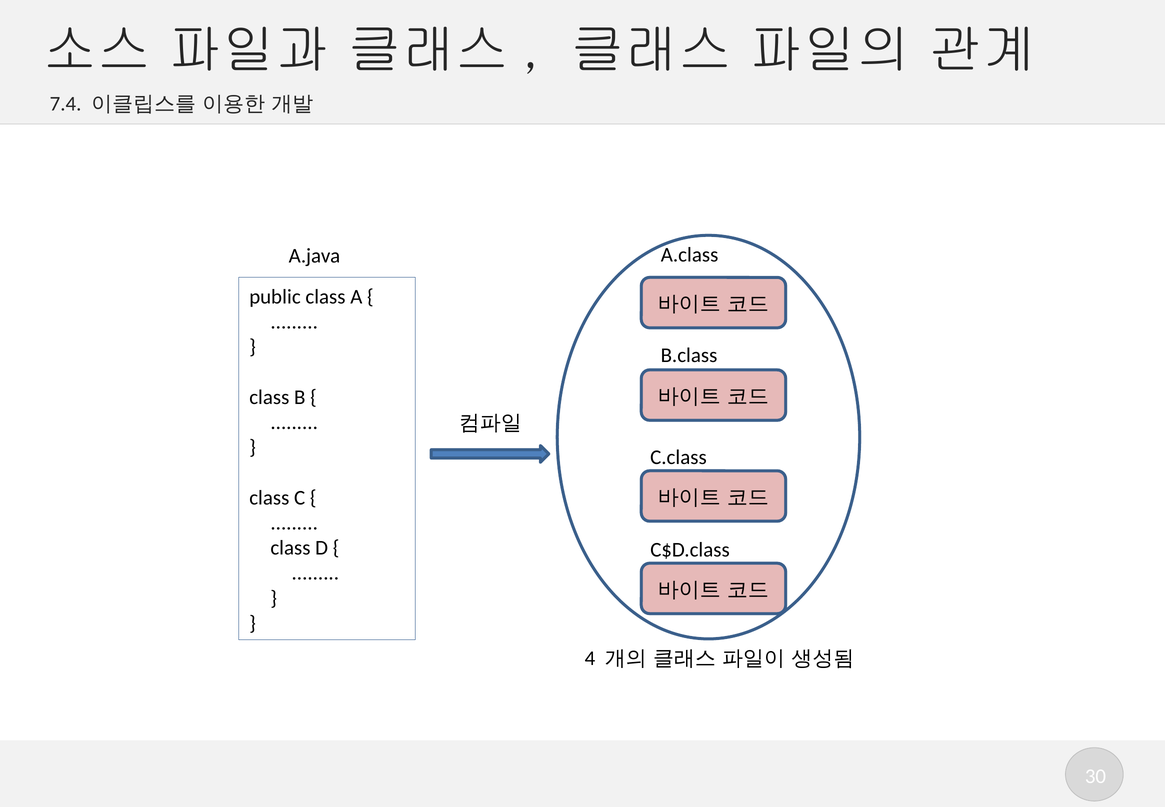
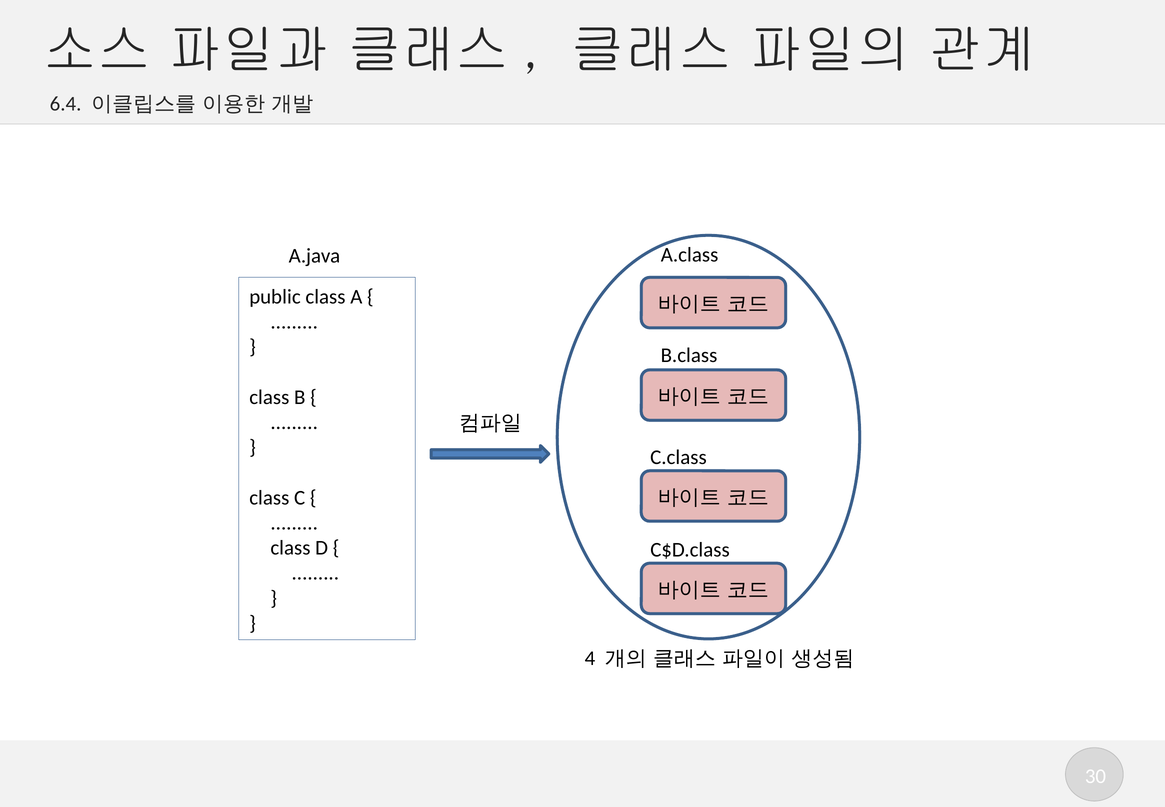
7.4: 7.4 -> 6.4
